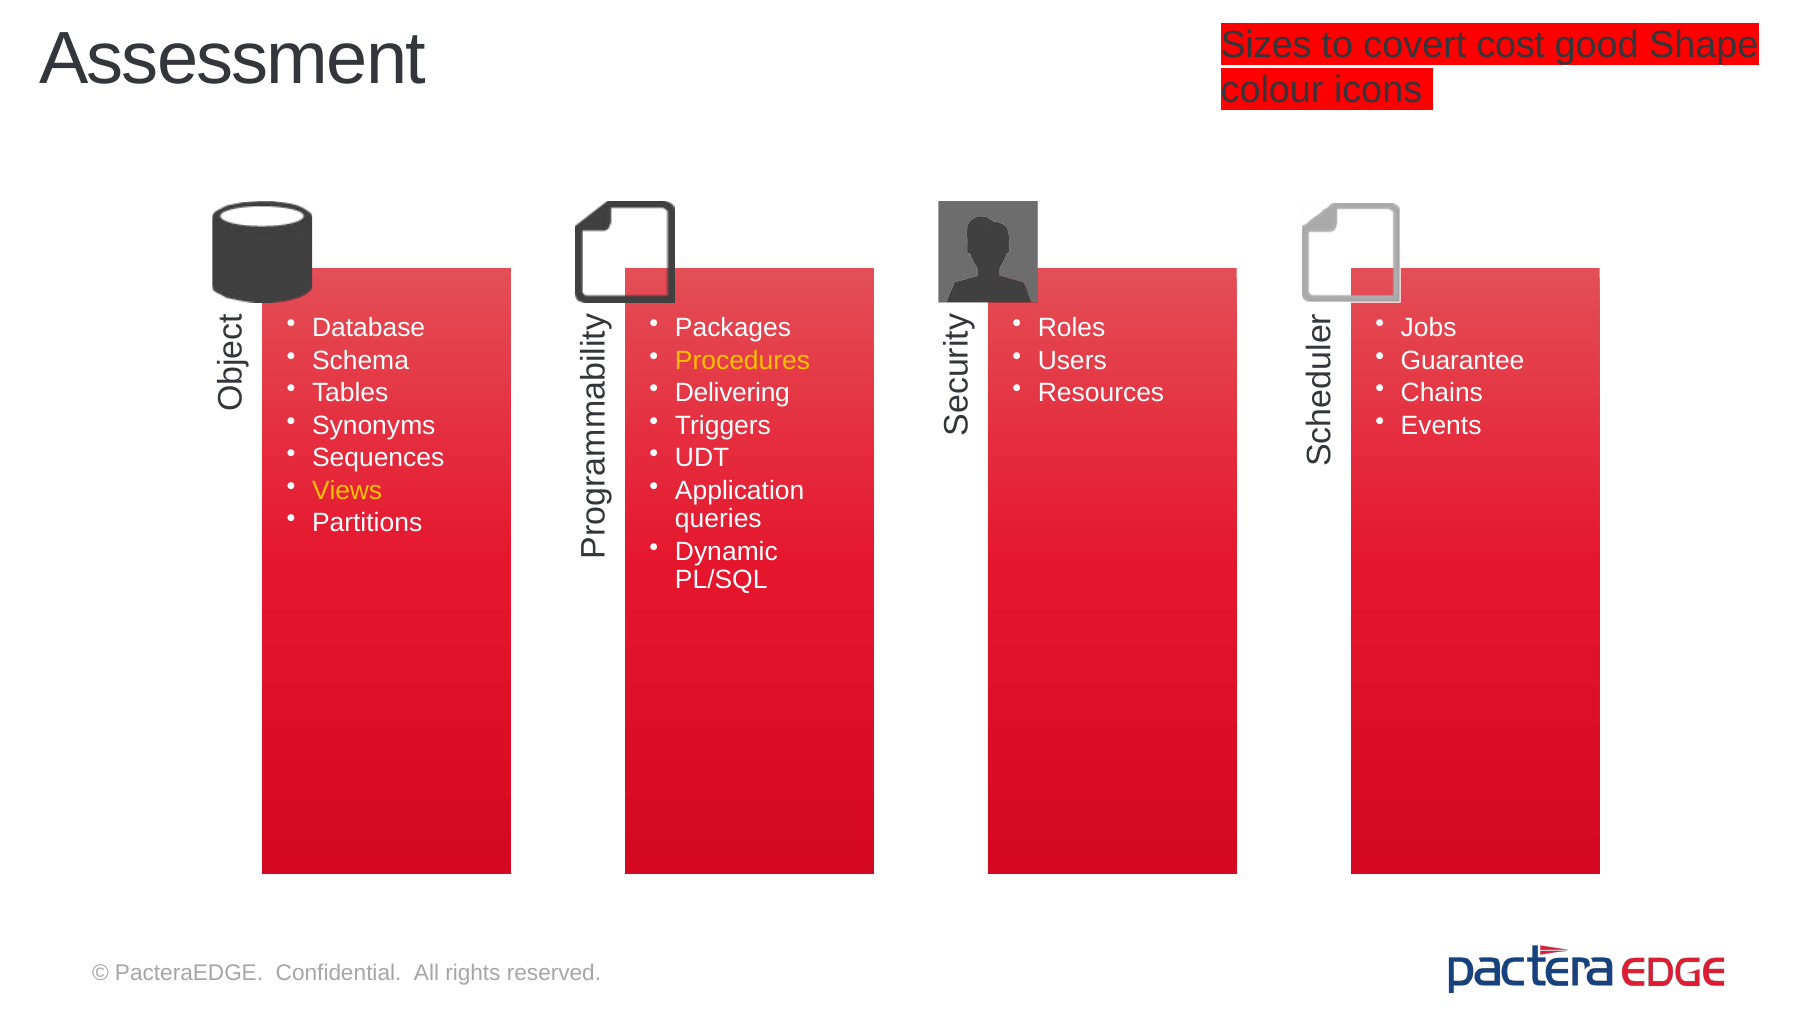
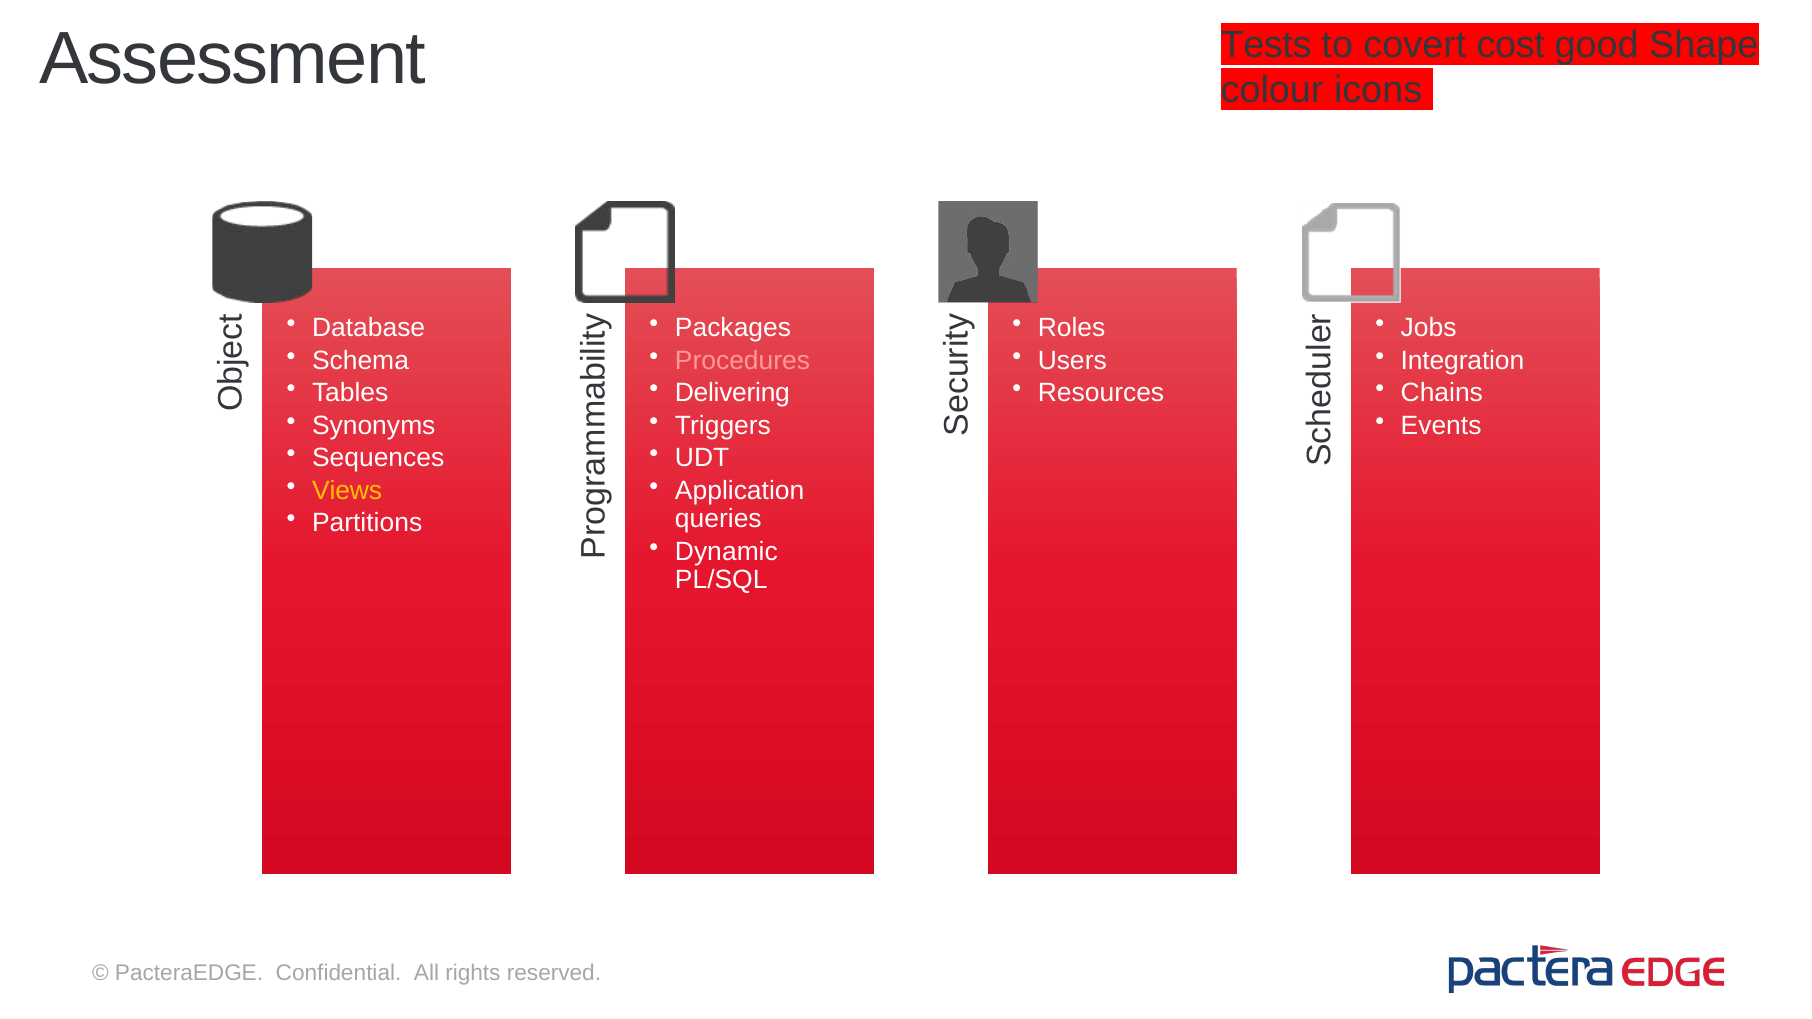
Sizes: Sizes -> Tests
Procedures colour: yellow -> pink
Guarantee: Guarantee -> Integration
